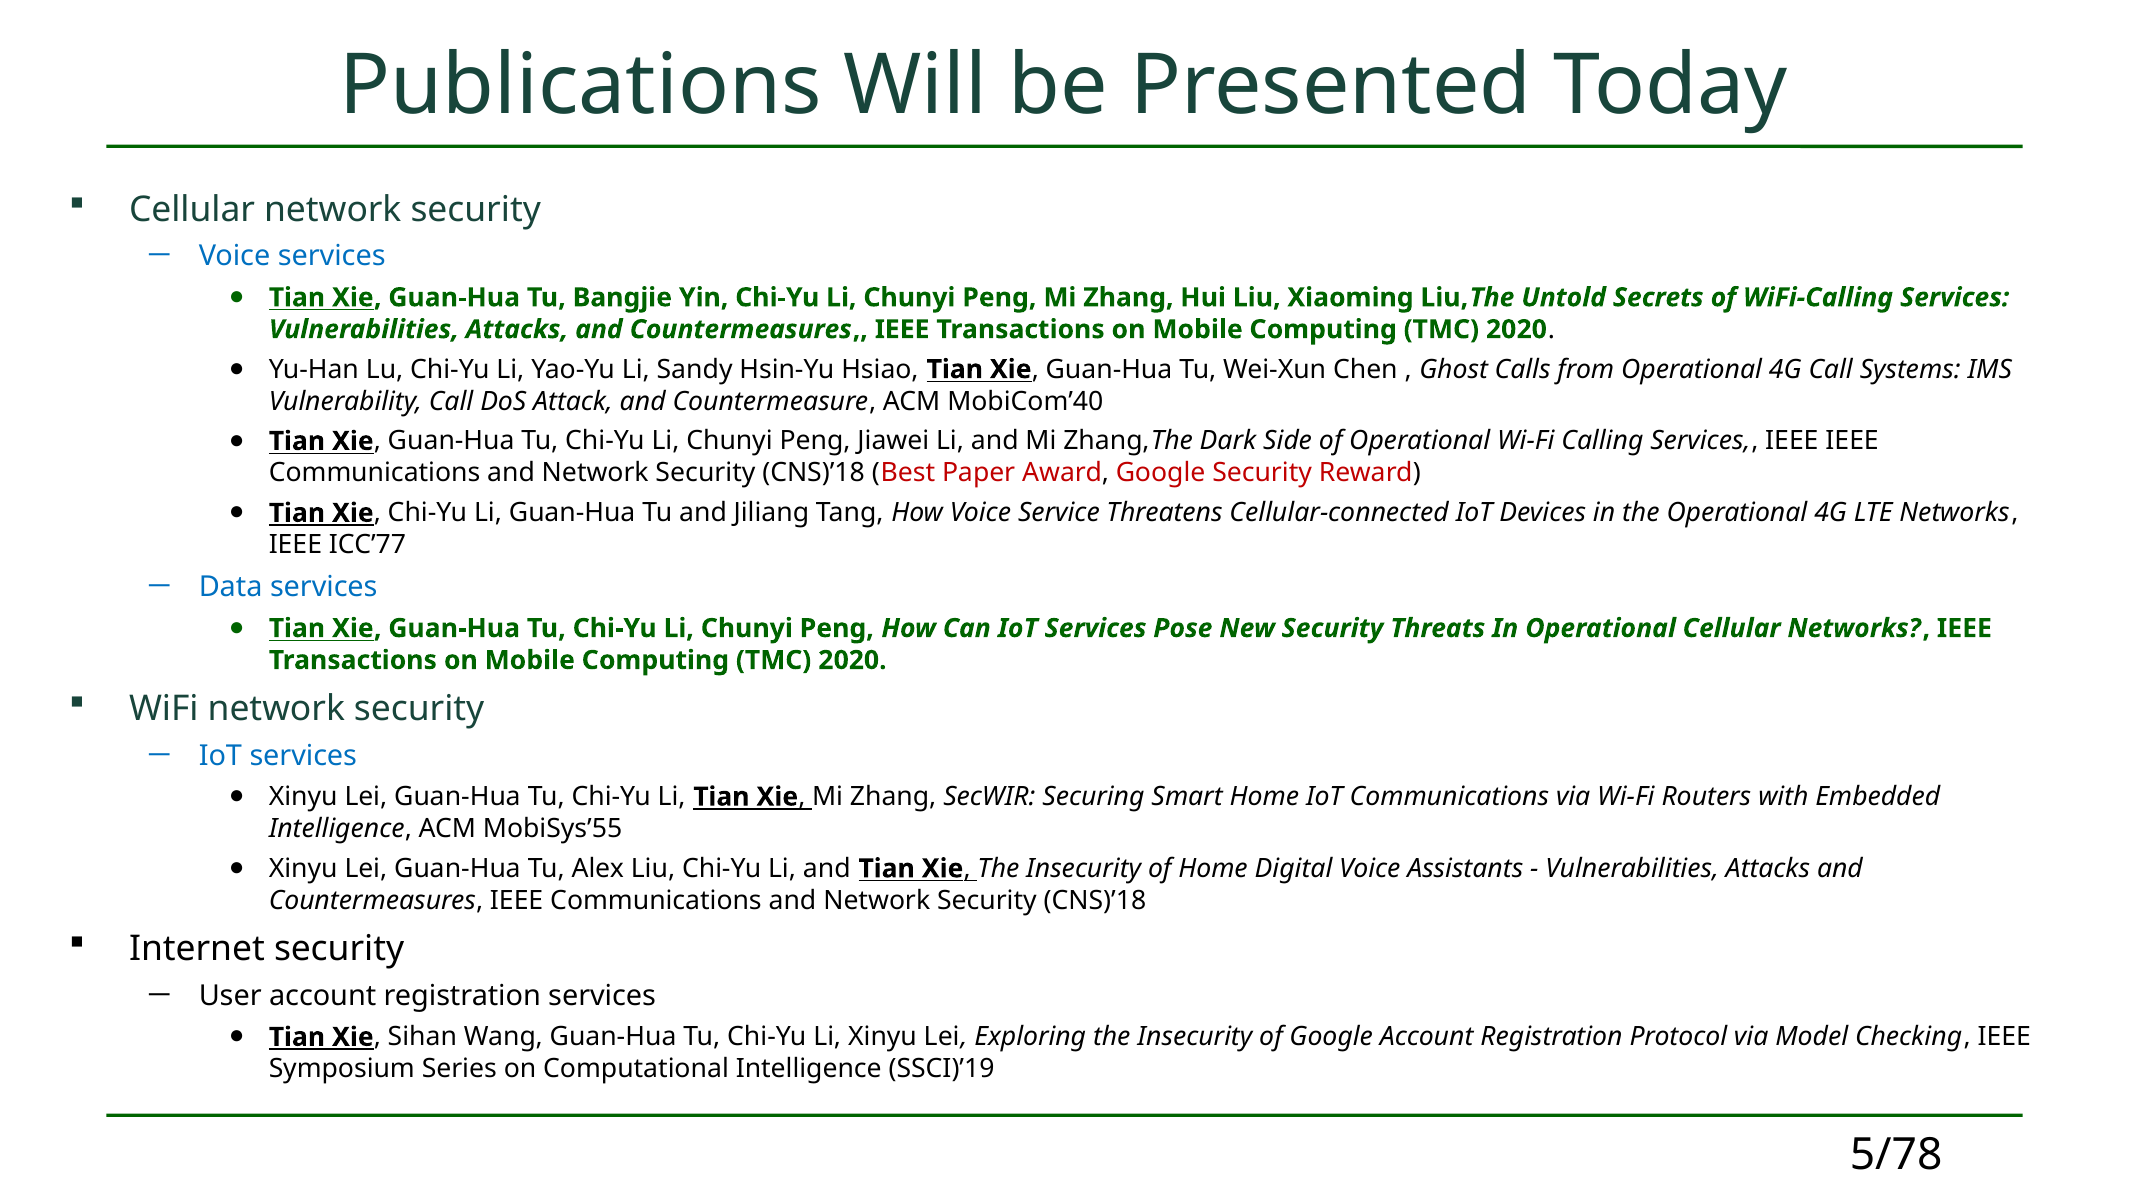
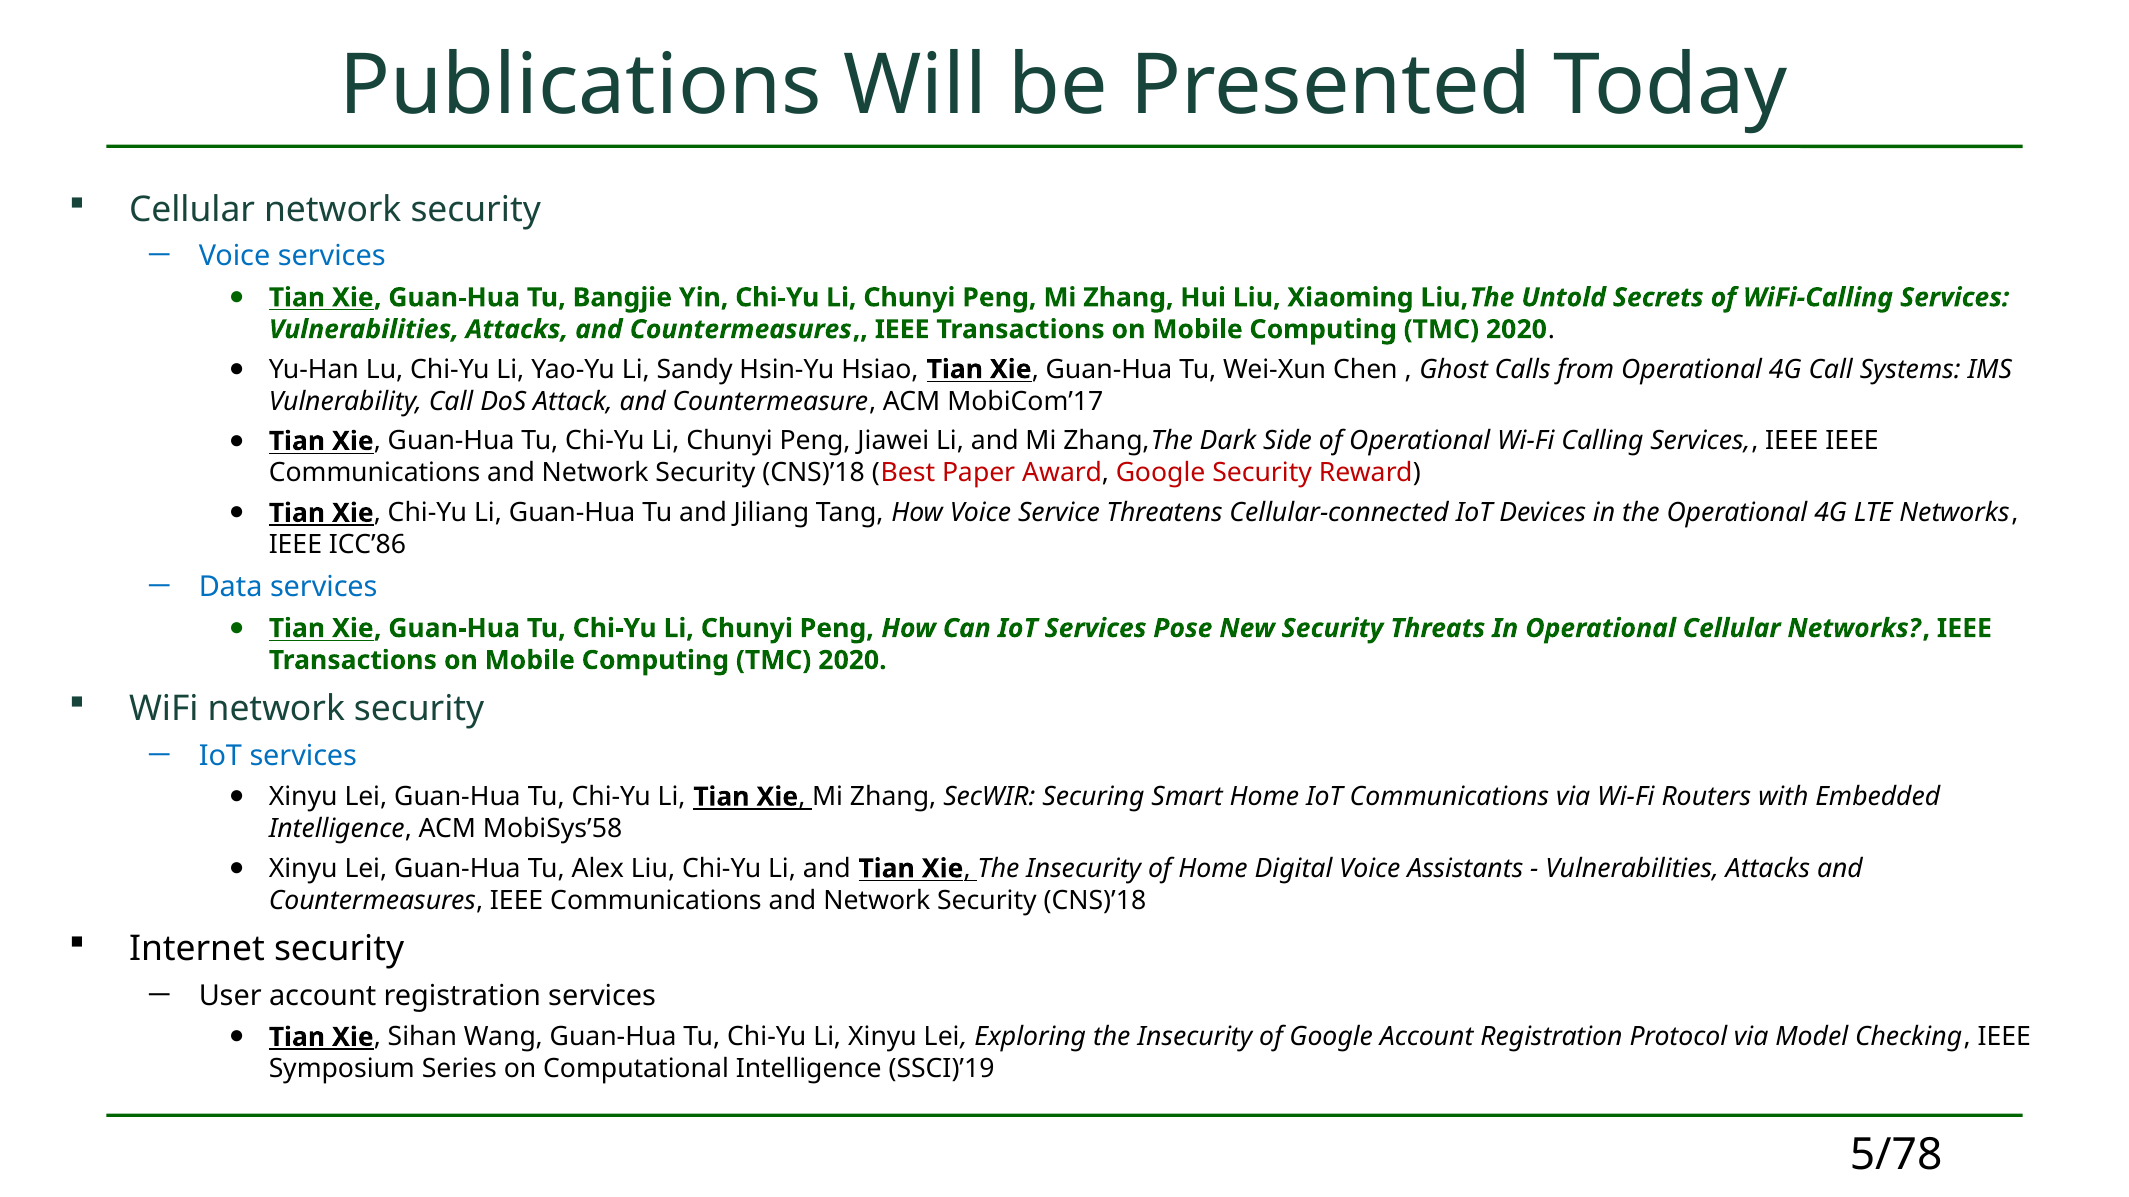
MobiCom’40: MobiCom’40 -> MobiCom’17
ICC’77: ICC’77 -> ICC’86
MobiSys’55: MobiSys’55 -> MobiSys’58
